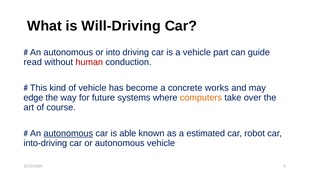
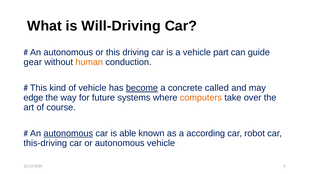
or into: into -> this
read: read -> gear
human colour: red -> orange
become underline: none -> present
works: works -> called
estimated: estimated -> according
into-driving: into-driving -> this-driving
